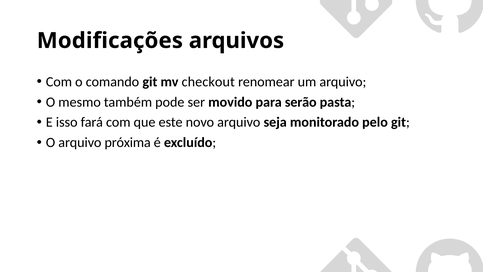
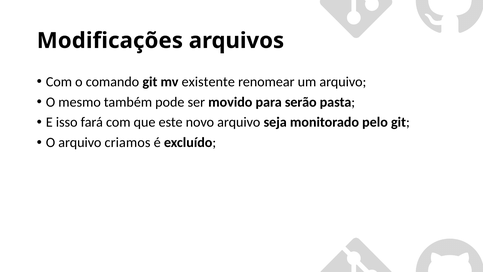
checkout: checkout -> existente
próxima: próxima -> criamos
